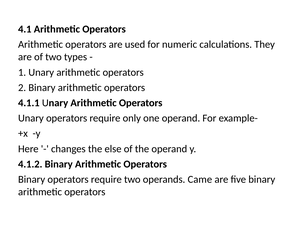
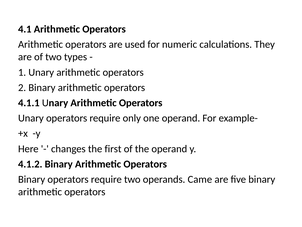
else: else -> first
